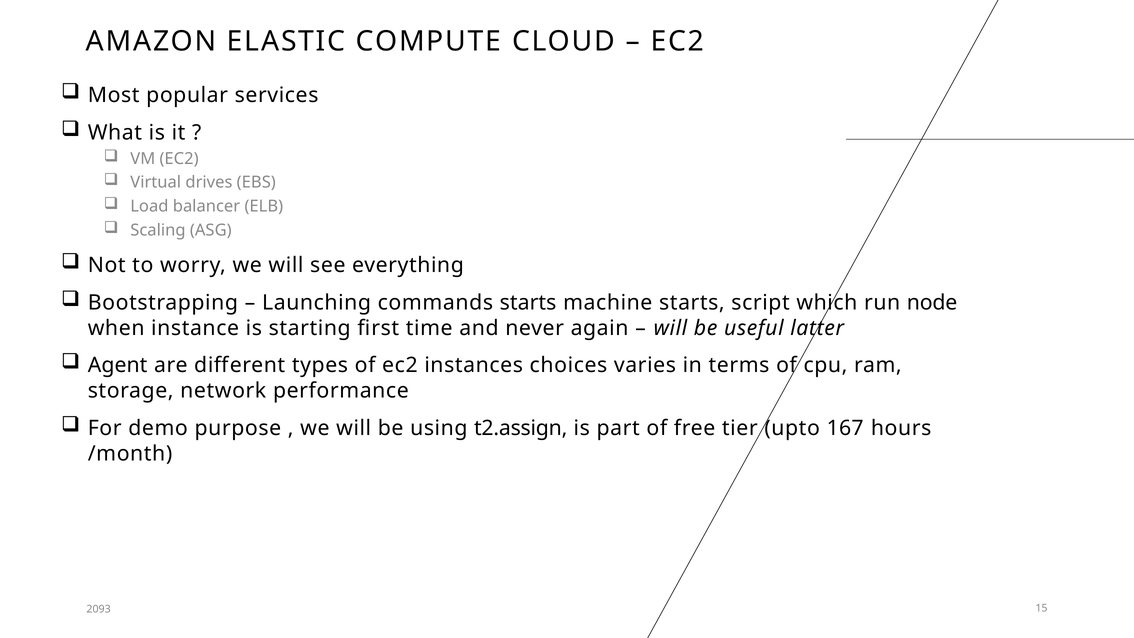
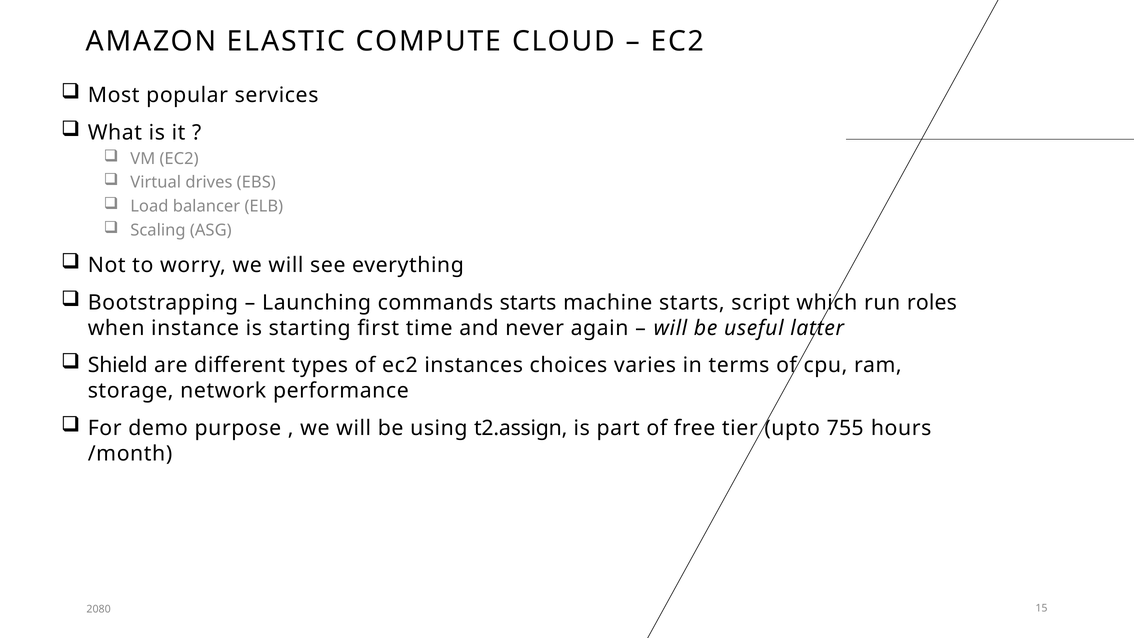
node: node -> roles
Agent: Agent -> Shield
167: 167 -> 755
2093: 2093 -> 2080
